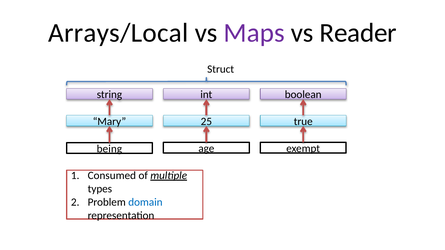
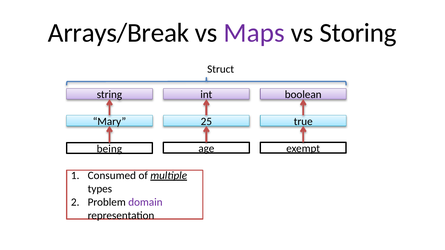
Arrays/Local: Arrays/Local -> Arrays/Break
Reader: Reader -> Storing
domain colour: blue -> purple
